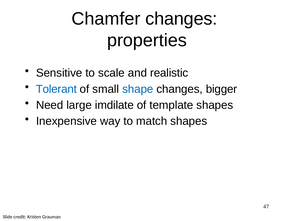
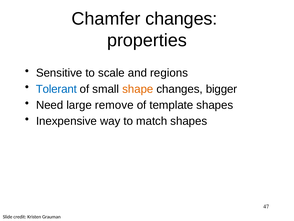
realistic: realistic -> regions
shape colour: blue -> orange
imdilate: imdilate -> remove
